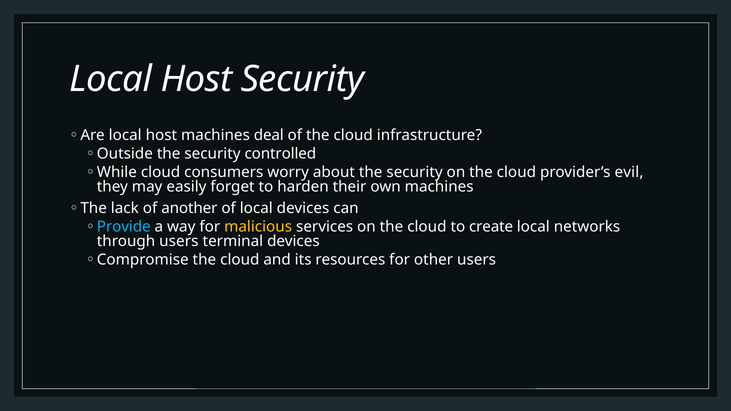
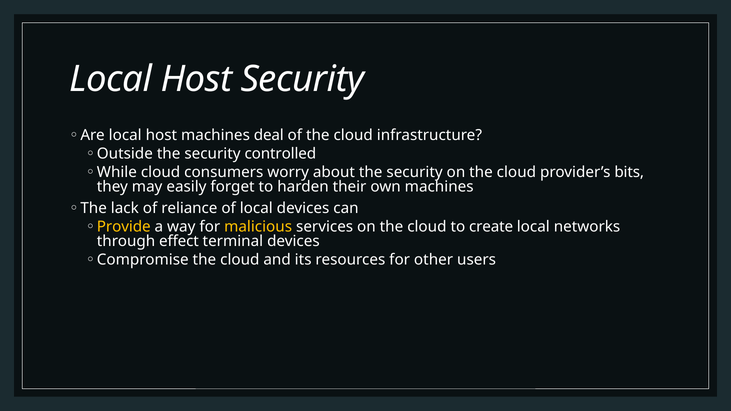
evil: evil -> bits
another: another -> reliance
Provide colour: light blue -> yellow
through users: users -> effect
